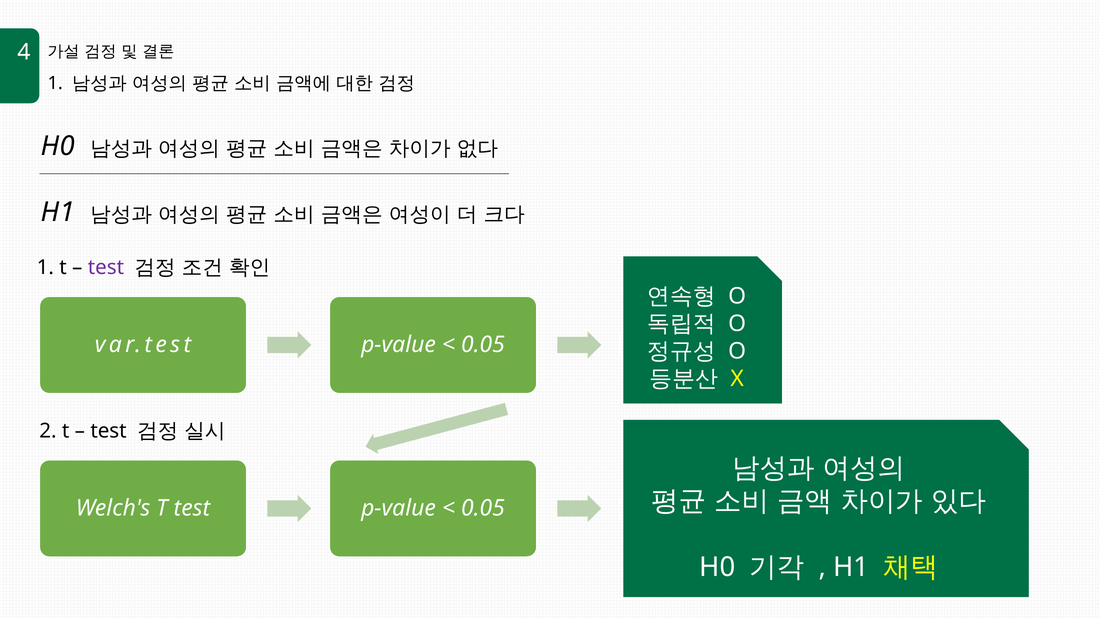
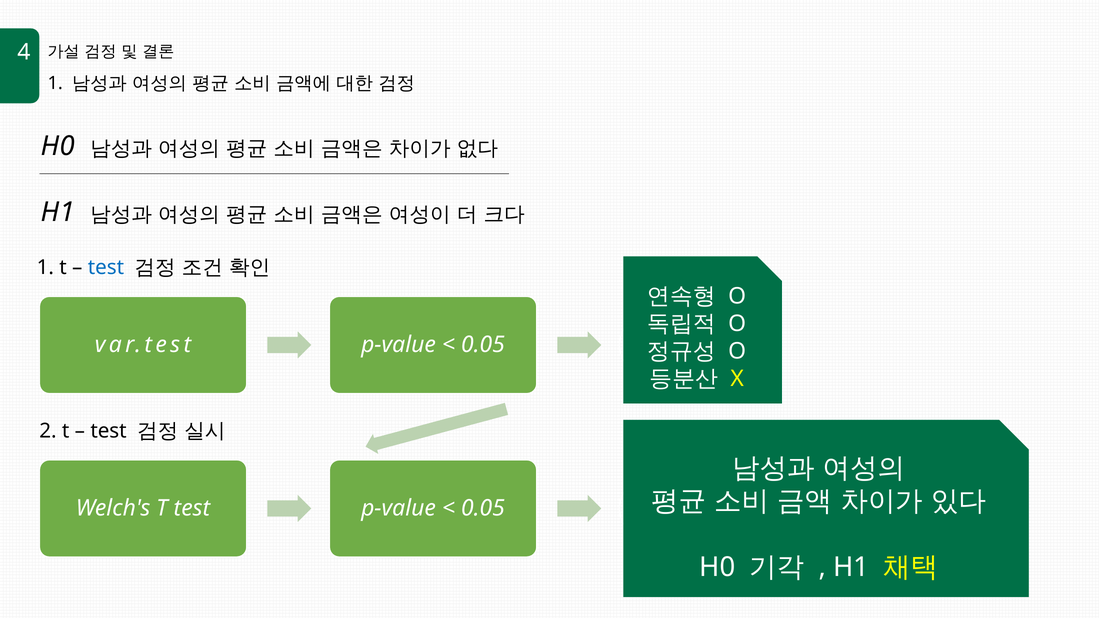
test at (106, 268) colour: purple -> blue
